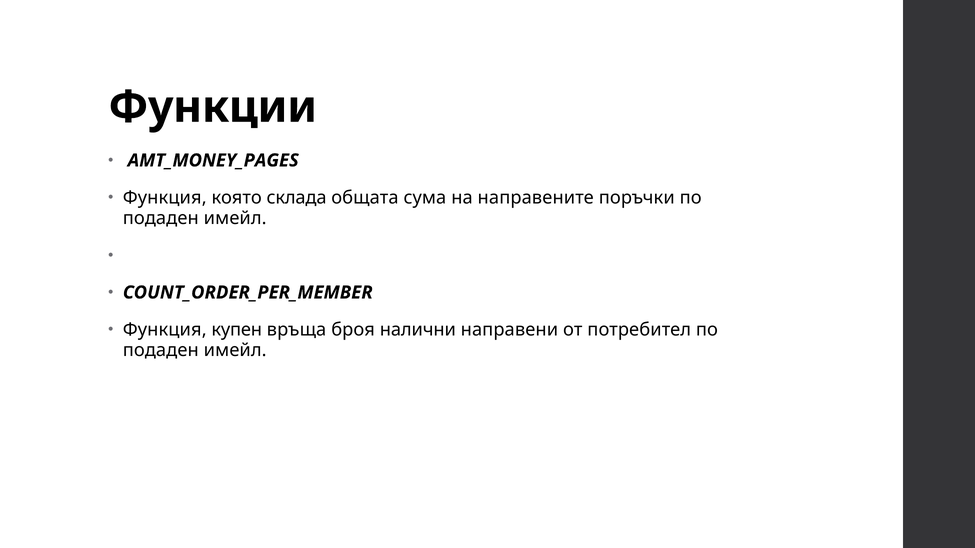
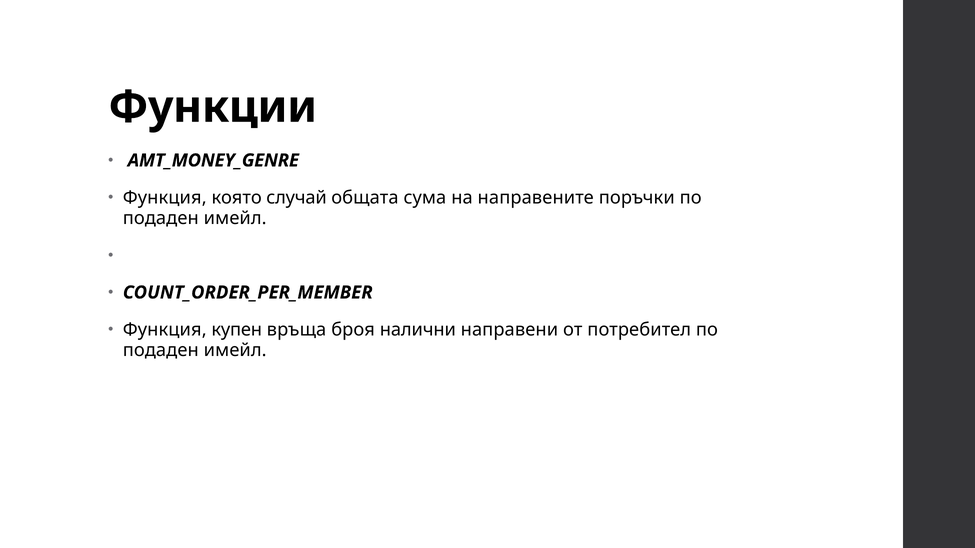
AMT_MONEY_PAGES: AMT_MONEY_PAGES -> AMT_MONEY_GENRE
склада: склада -> случай
